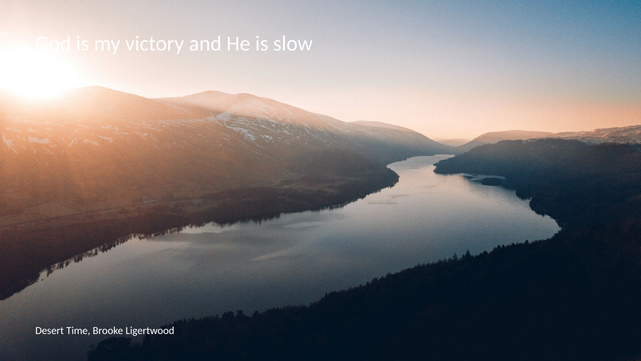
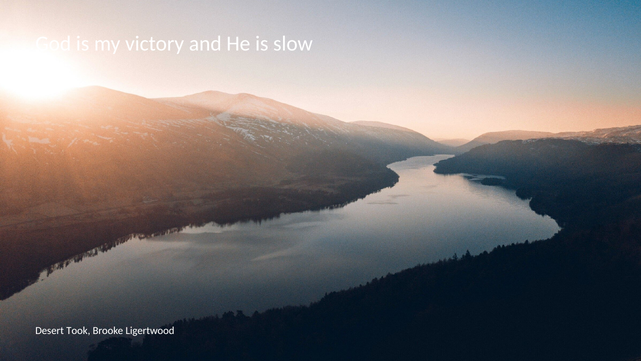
Time: Time -> Took
